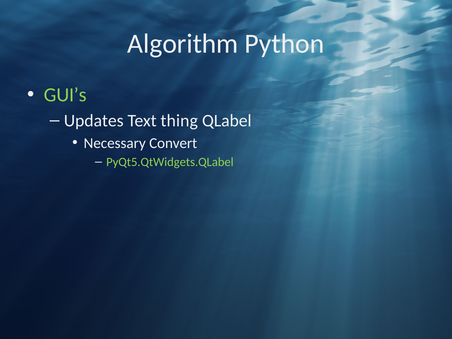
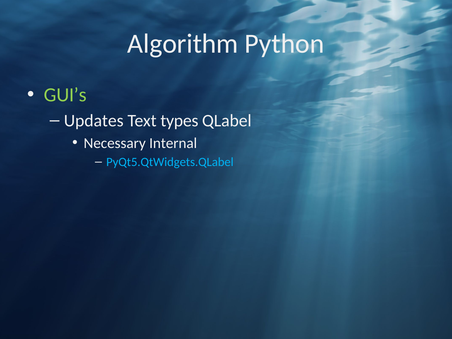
thing: thing -> types
Convert: Convert -> Internal
PyQt5.QtWidgets.QLabel colour: light green -> light blue
